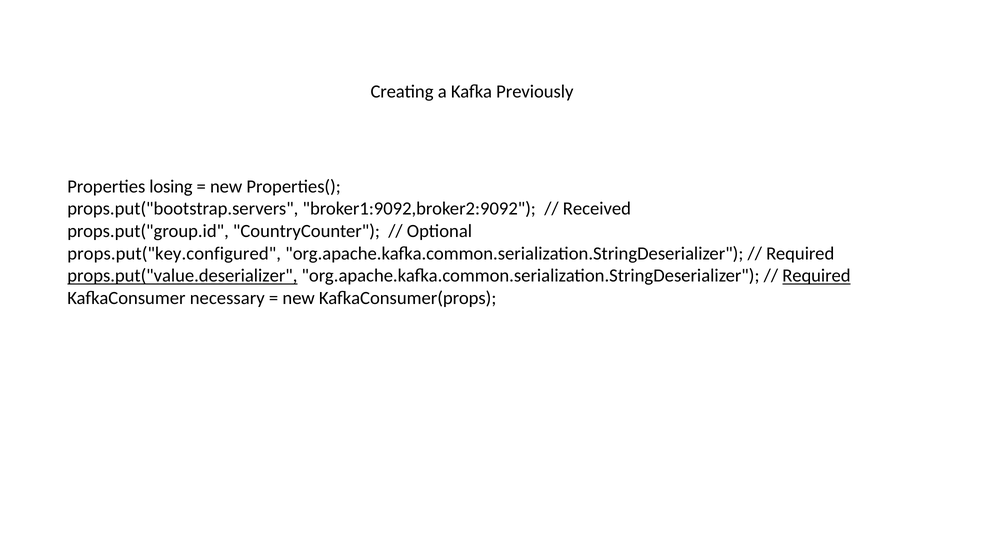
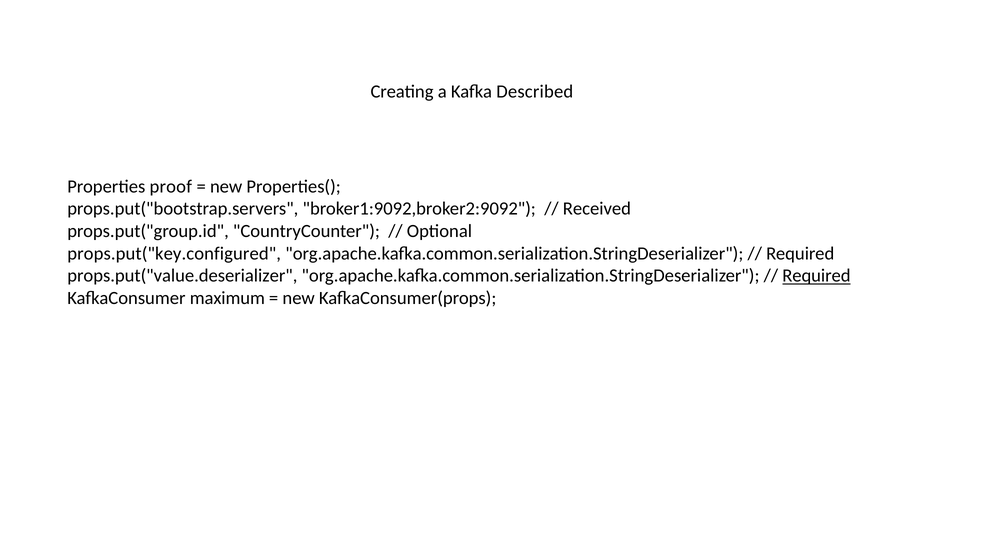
Previously: Previously -> Described
losing: losing -> proof
props.put("value.deserializer underline: present -> none
necessary: necessary -> maximum
